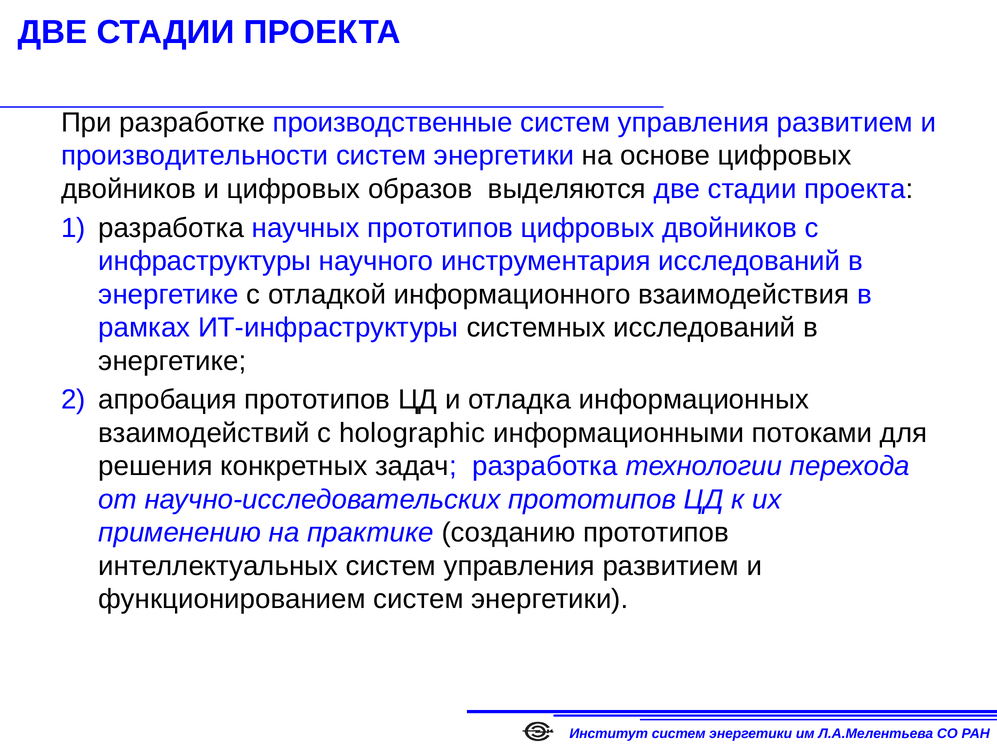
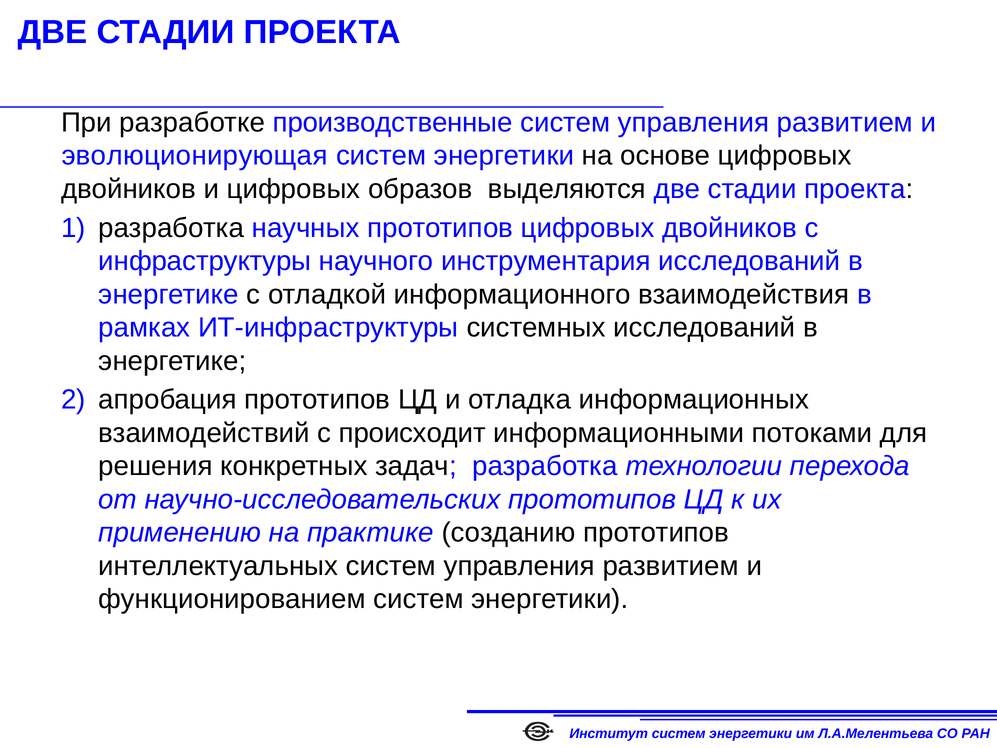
производительности: производительности -> эволюционирующая
holographic: holographic -> происходит
